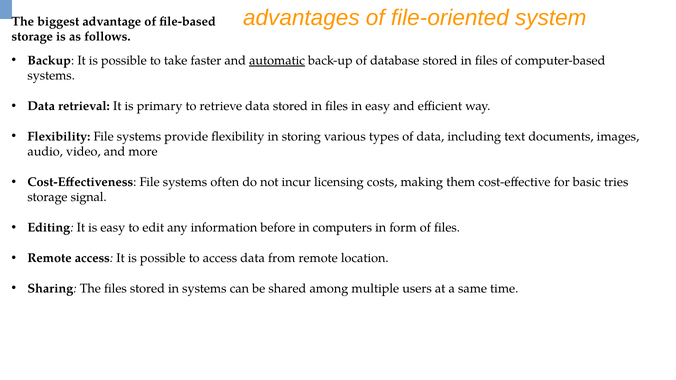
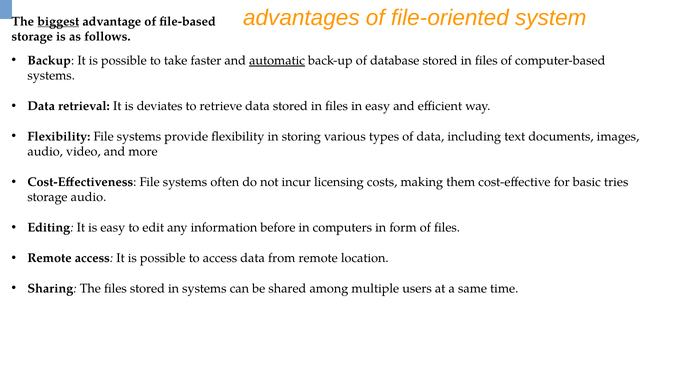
biggest underline: none -> present
primary: primary -> deviates
storage signal: signal -> audio
